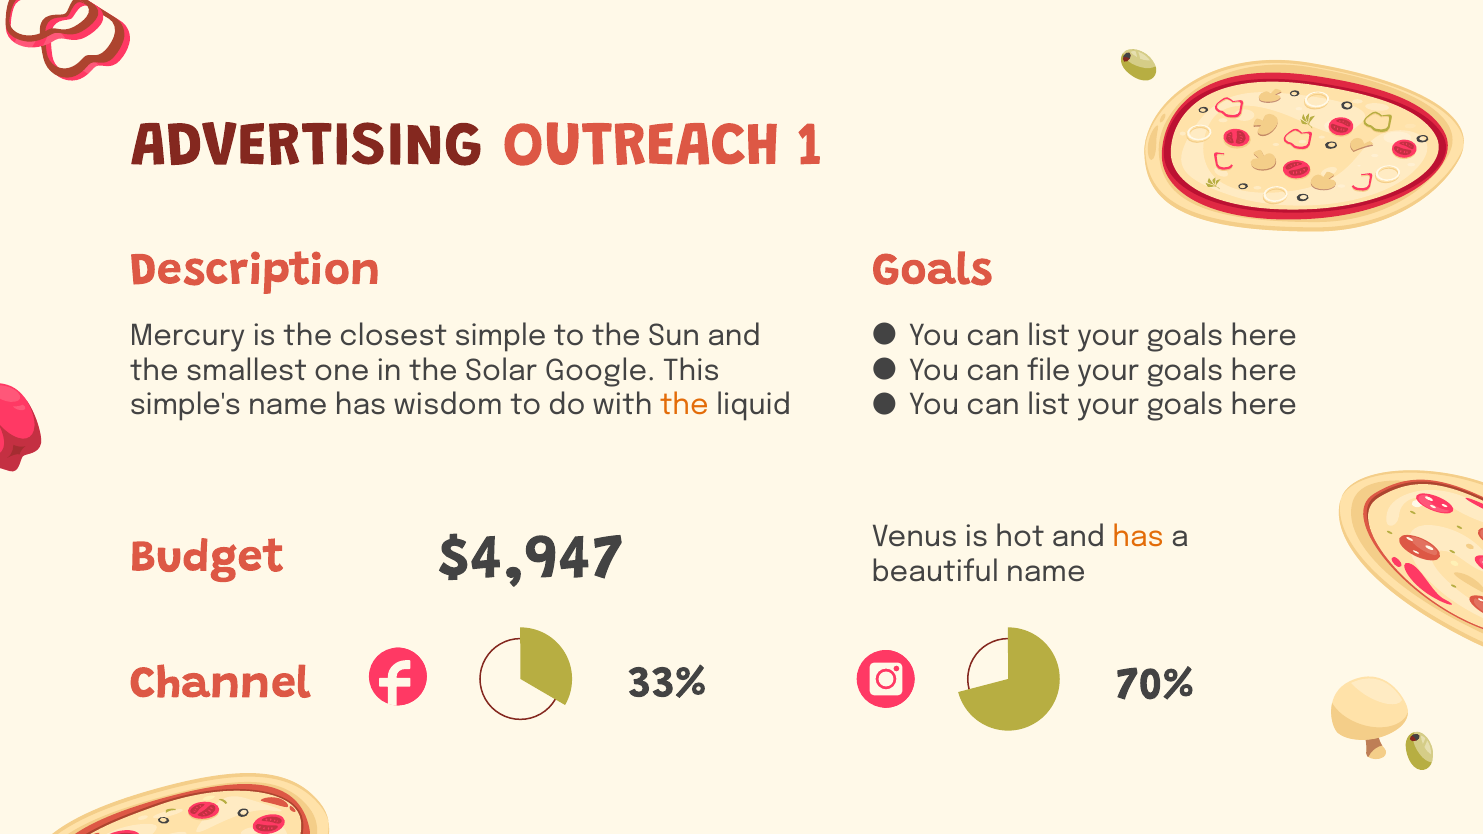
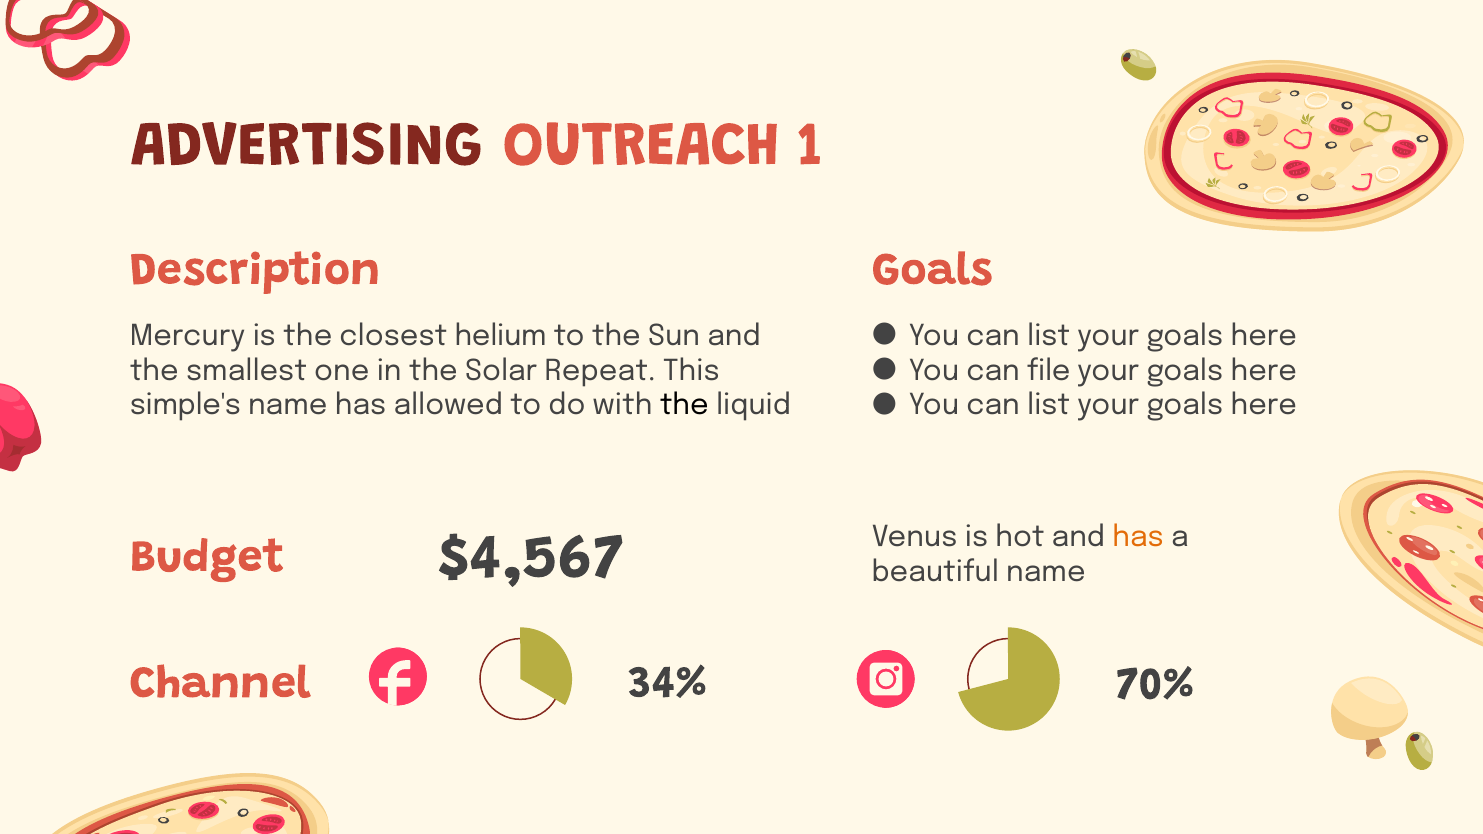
simple: simple -> helium
Google: Google -> Repeat
wisdom: wisdom -> allowed
the at (684, 405) colour: orange -> black
$4,947: $4,947 -> $4,567
33%: 33% -> 34%
